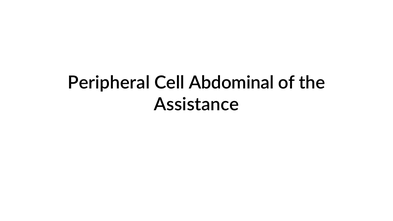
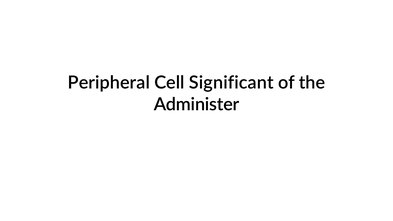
Abdominal: Abdominal -> Significant
Assistance: Assistance -> Administer
